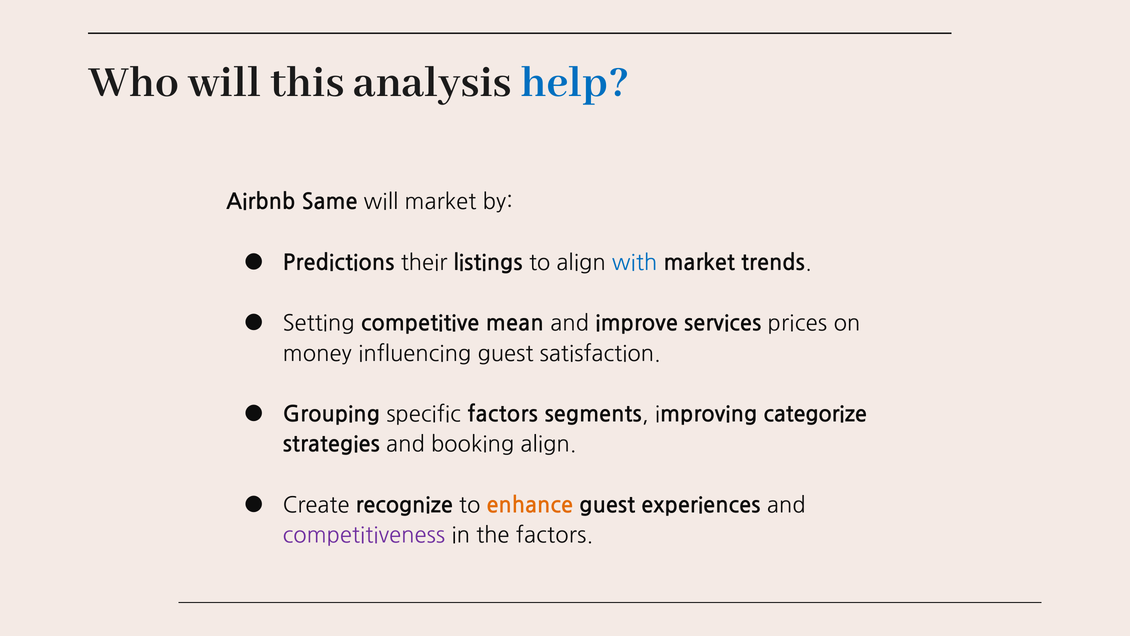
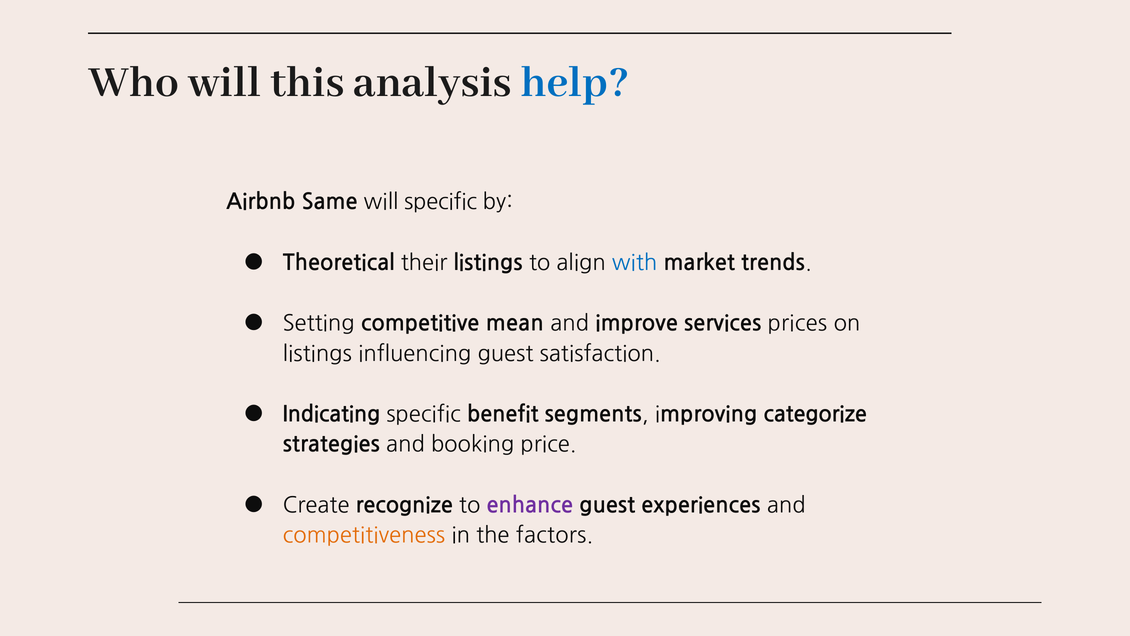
will market: market -> specific
Predictions: Predictions -> Theoretical
money at (317, 354): money -> listings
Grouping: Grouping -> Indicating
specific factors: factors -> benefit
booking align: align -> price
enhance colour: orange -> purple
competitiveness colour: purple -> orange
